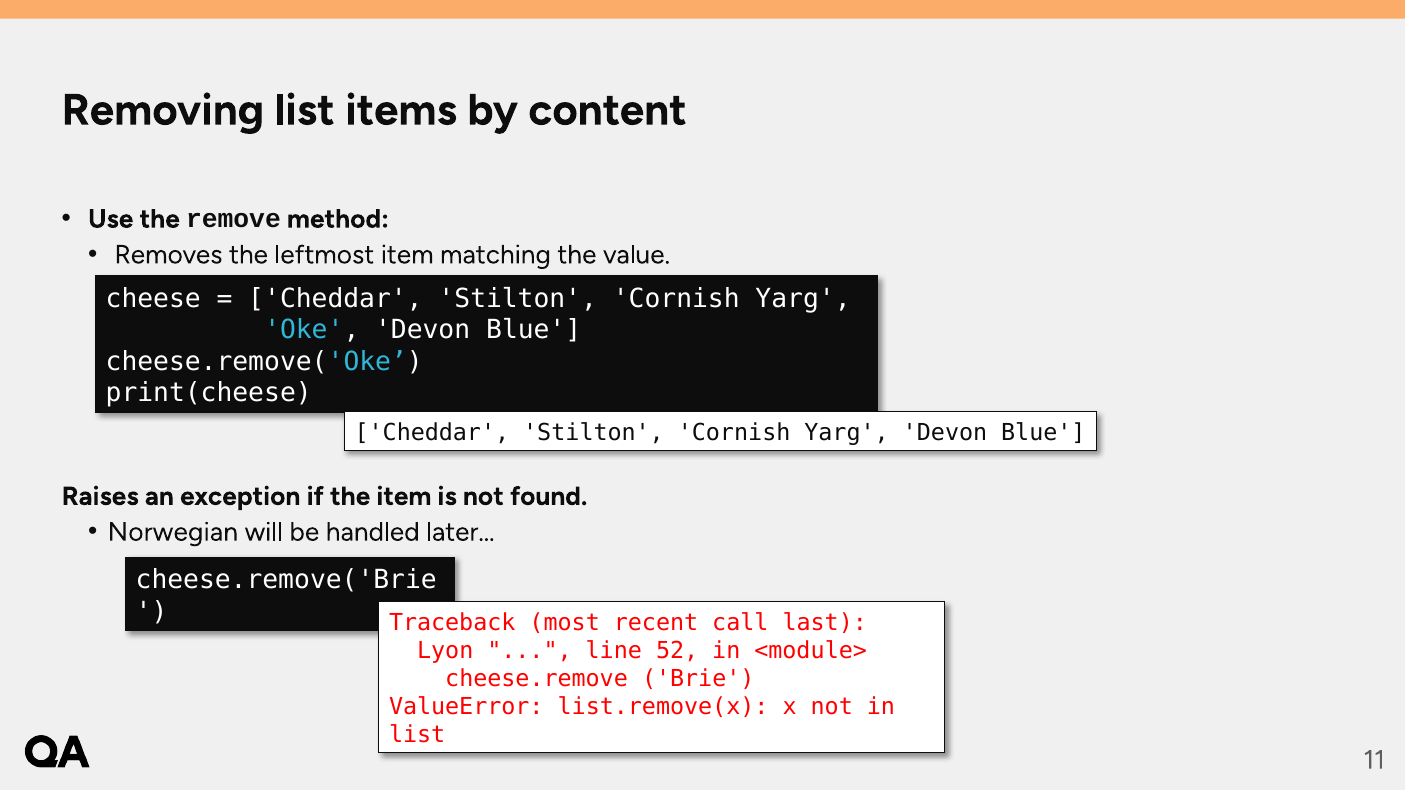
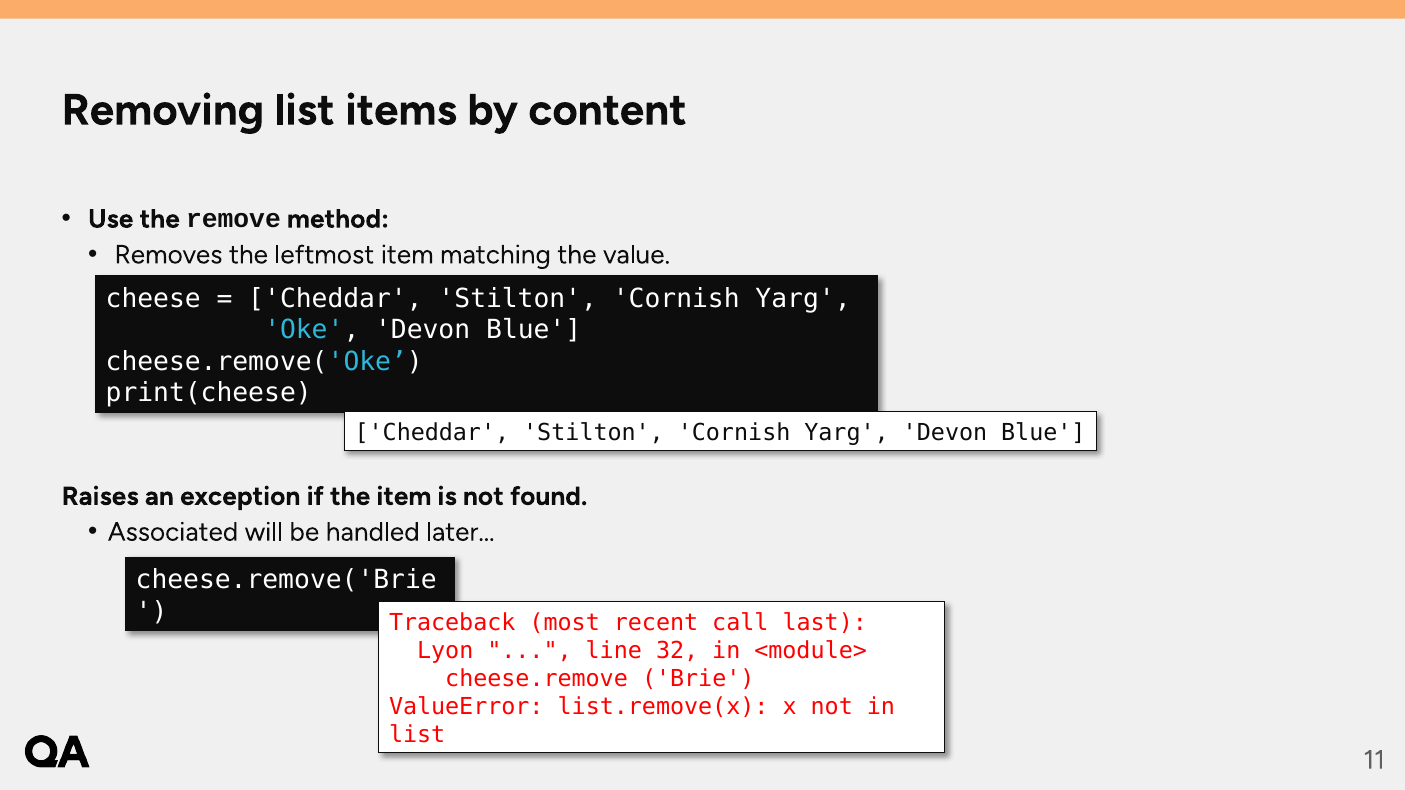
Norwegian: Norwegian -> Associated
52: 52 -> 32
